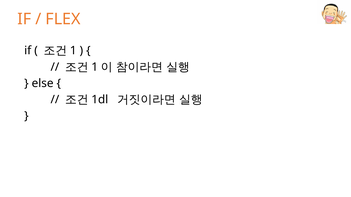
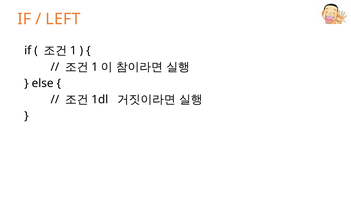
FLEX: FLEX -> LEFT
